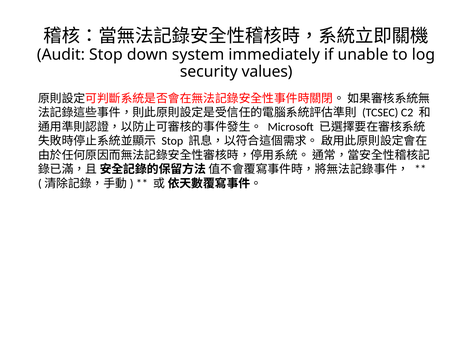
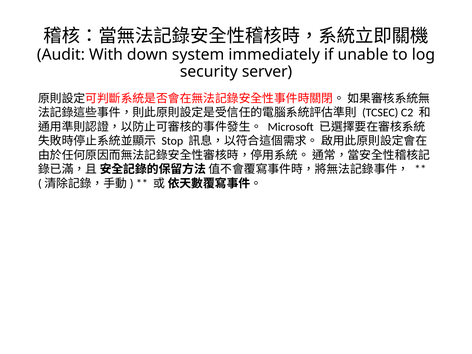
Audit Stop: Stop -> With
values: values -> server
